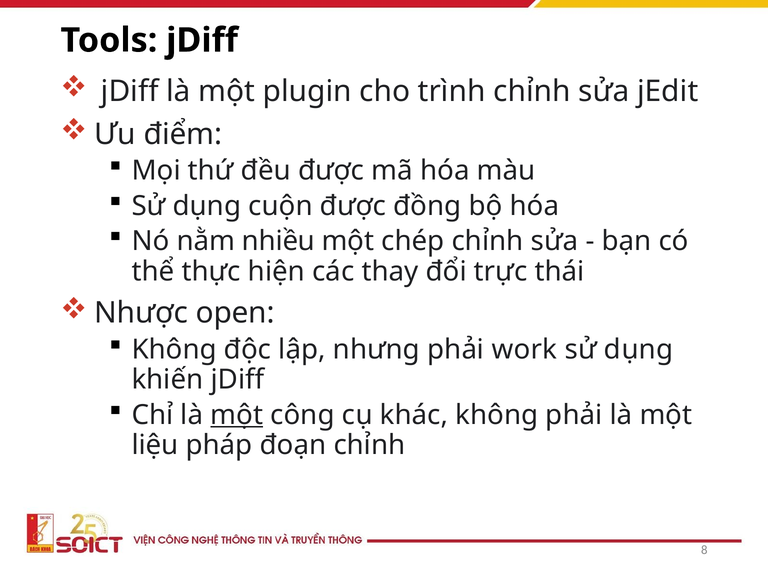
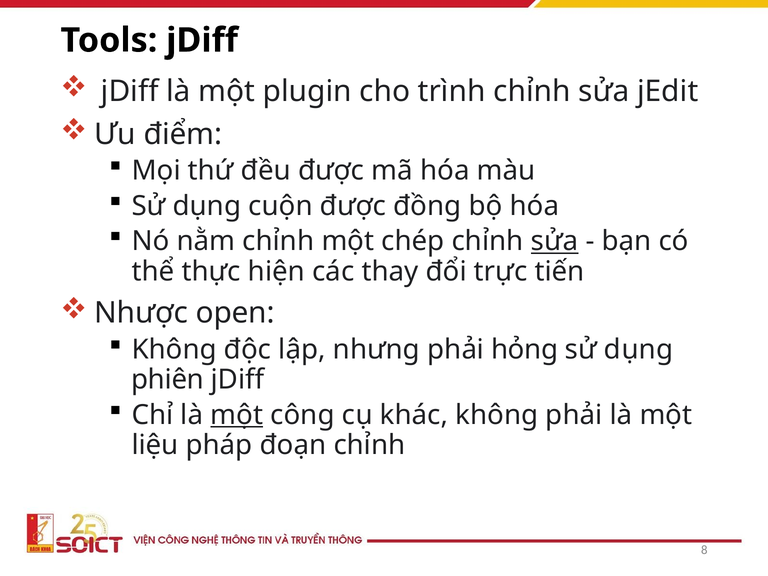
nằm nhiều: nhiều -> chỉnh
sửa at (555, 241) underline: none -> present
thái: thái -> tiến
work: work -> hỏng
khiến: khiến -> phiên
